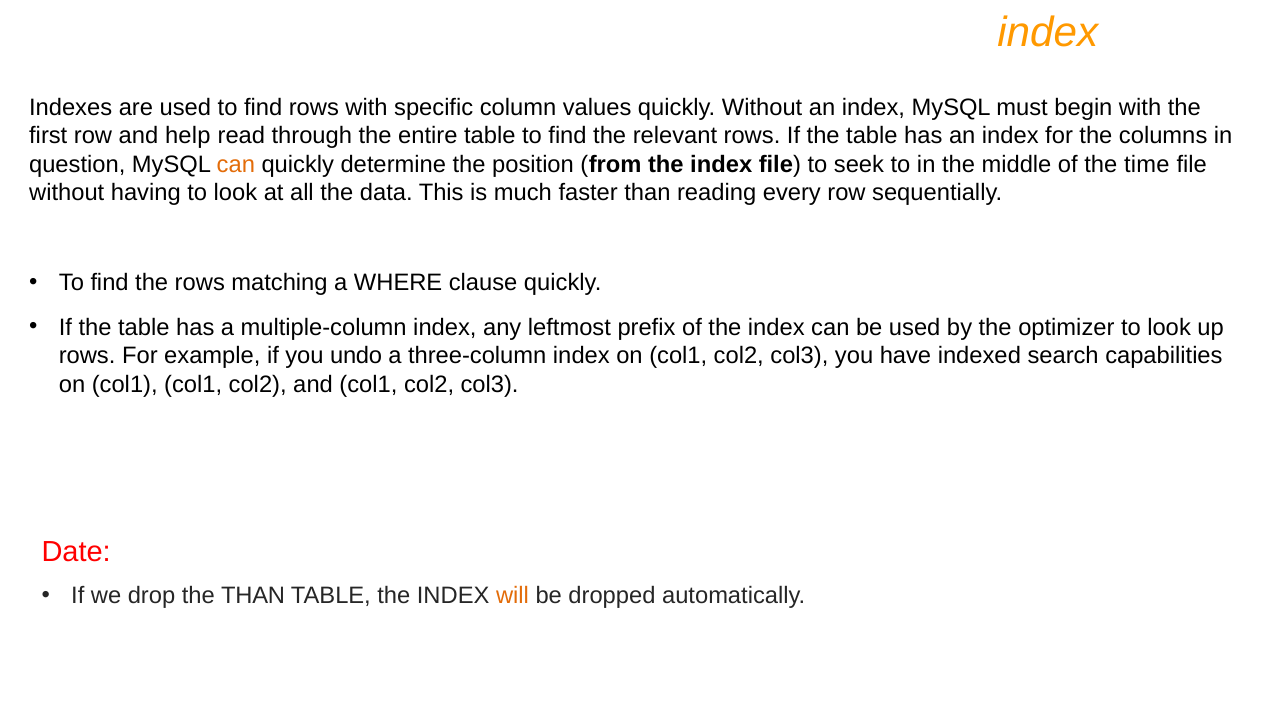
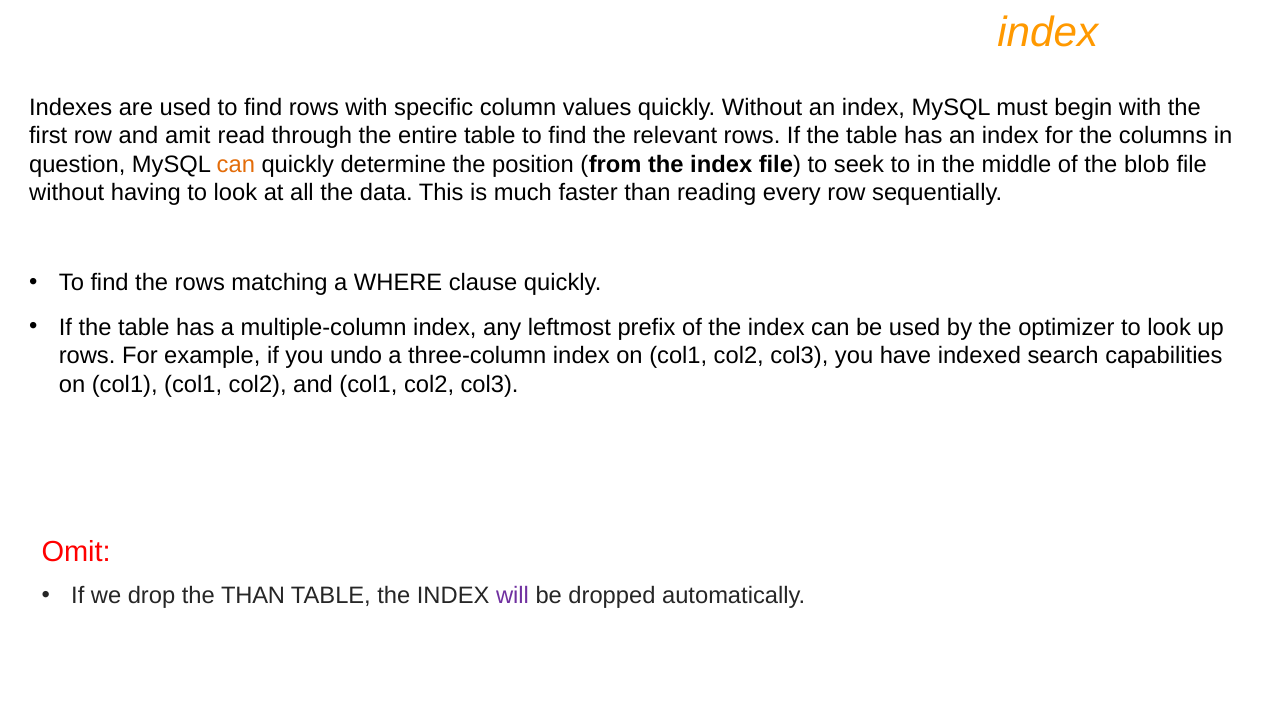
help: help -> amit
time: time -> blob
Date: Date -> Omit
will colour: orange -> purple
